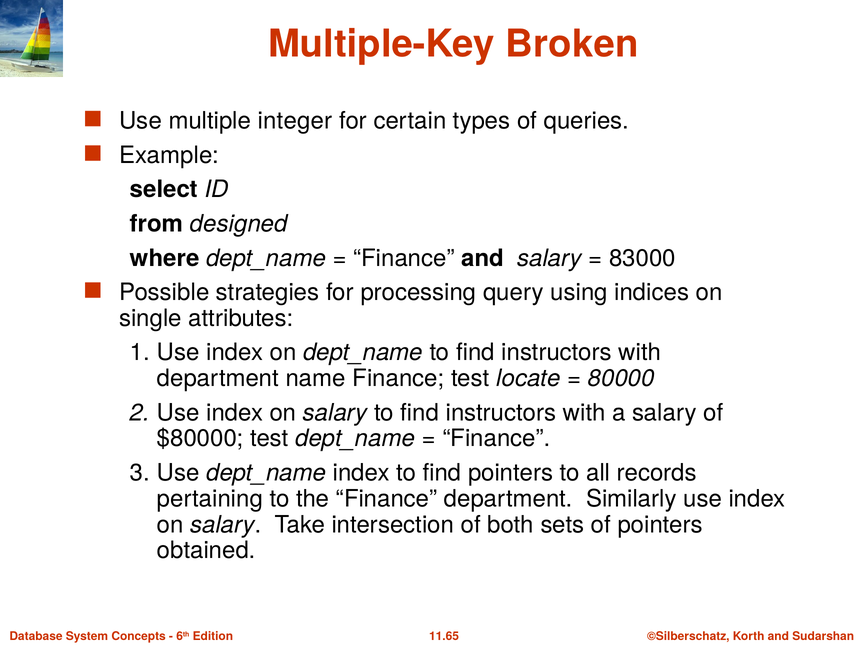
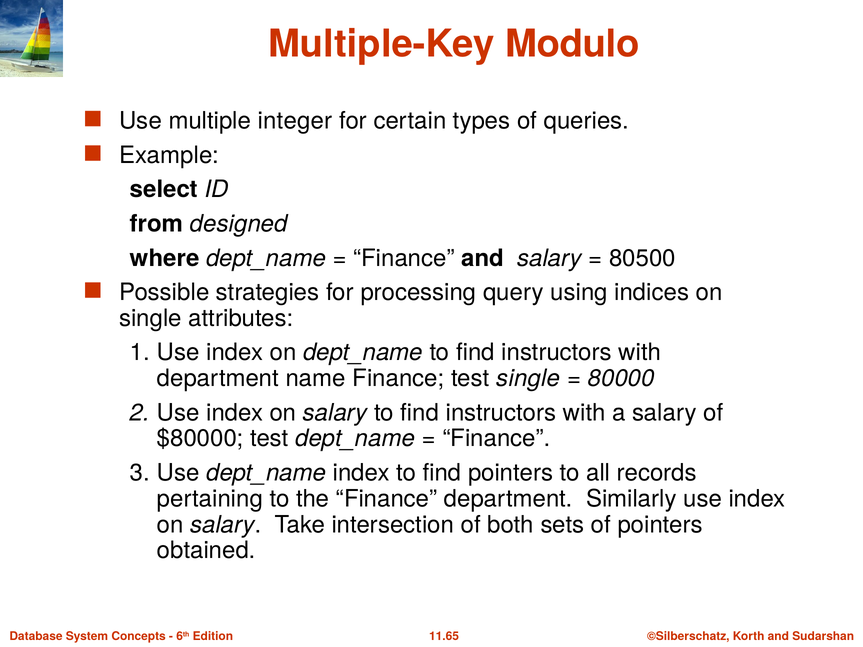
Broken: Broken -> Modulo
83000: 83000 -> 80500
test locate: locate -> single
